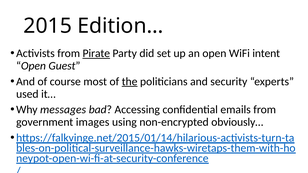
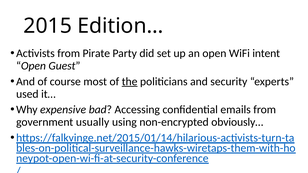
Pirate underline: present -> none
messages: messages -> expensive
images: images -> usually
